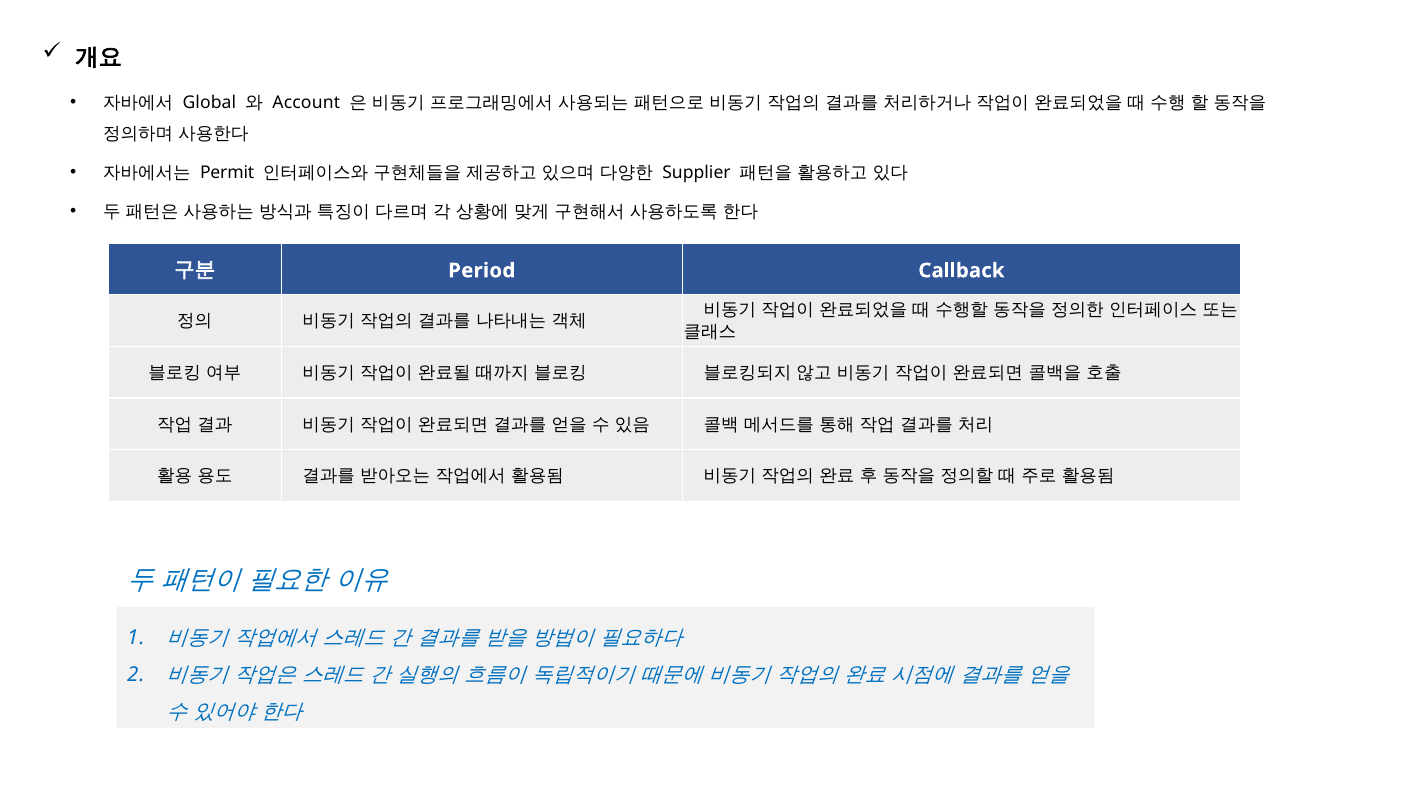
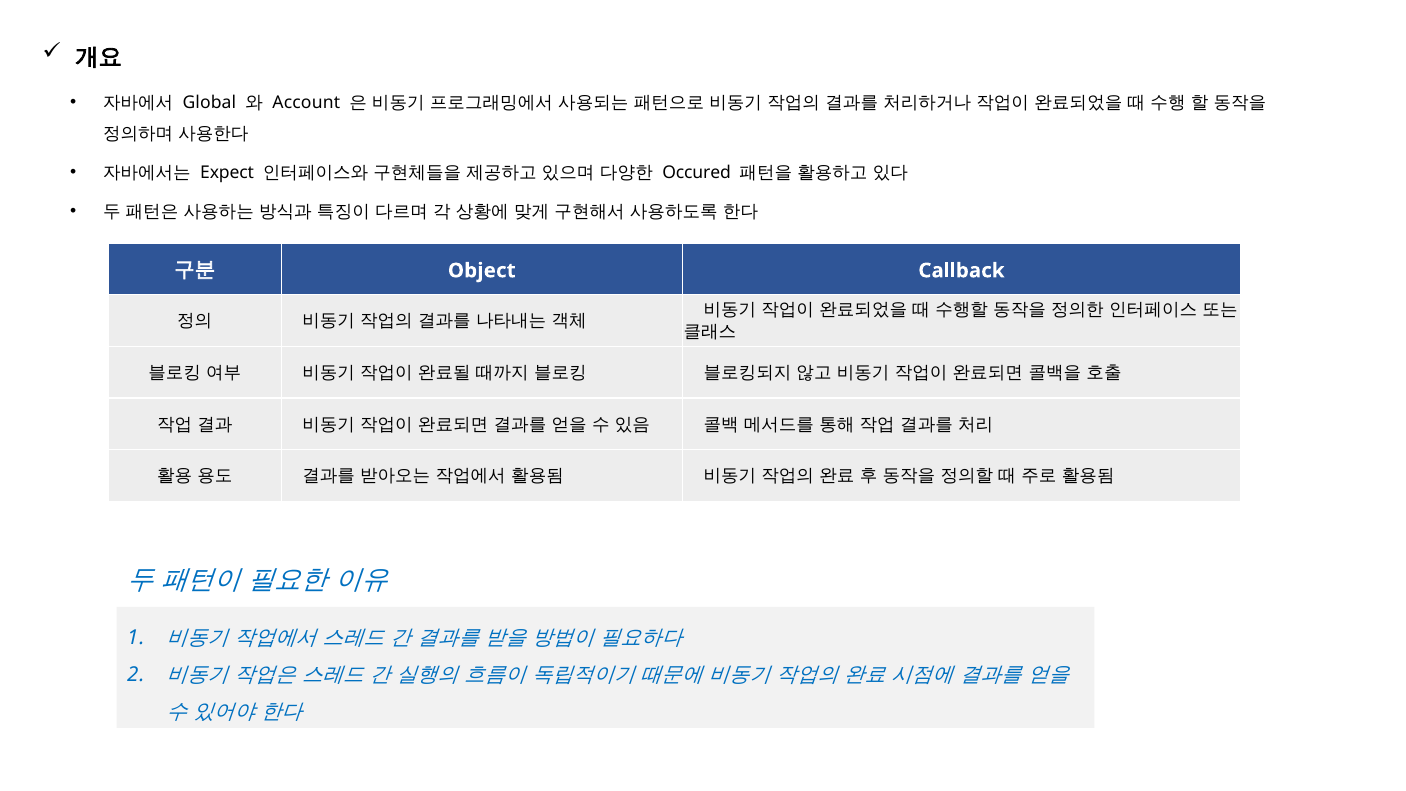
Permit: Permit -> Expect
Supplier: Supplier -> Occured
Period: Period -> Object
